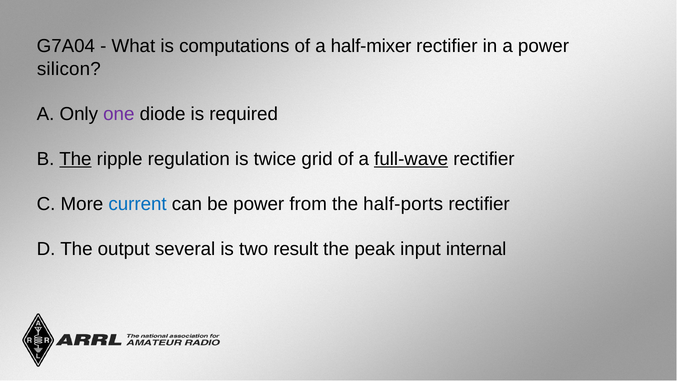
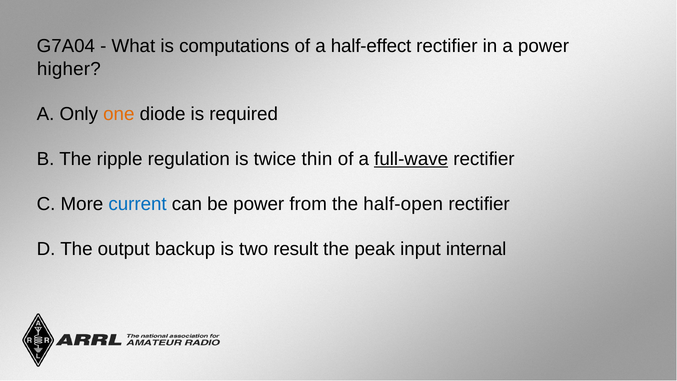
half-mixer: half-mixer -> half-effect
silicon: silicon -> higher
one colour: purple -> orange
The at (75, 159) underline: present -> none
grid: grid -> thin
half-ports: half-ports -> half-open
several: several -> backup
